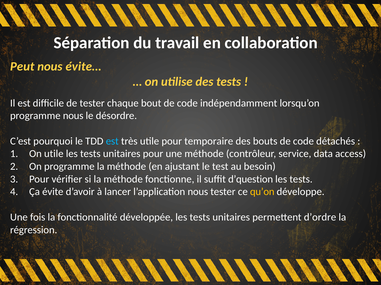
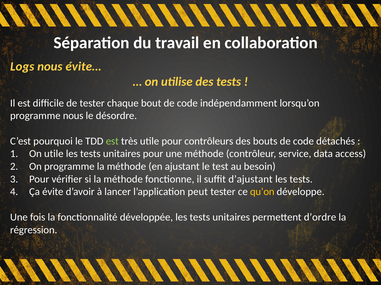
Peut: Peut -> Logs
est at (112, 141) colour: light blue -> light green
temporaire: temporaire -> contrôleurs
d’question: d’question -> d’ajustant
l’application nous: nous -> peut
